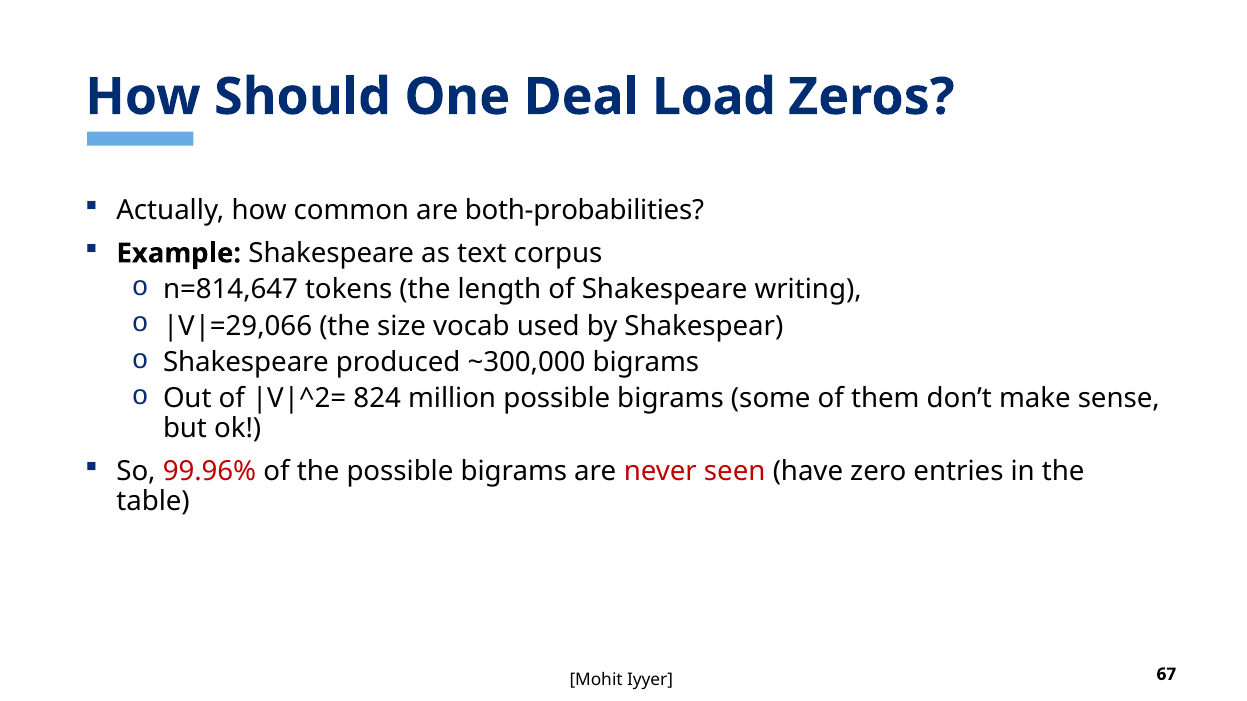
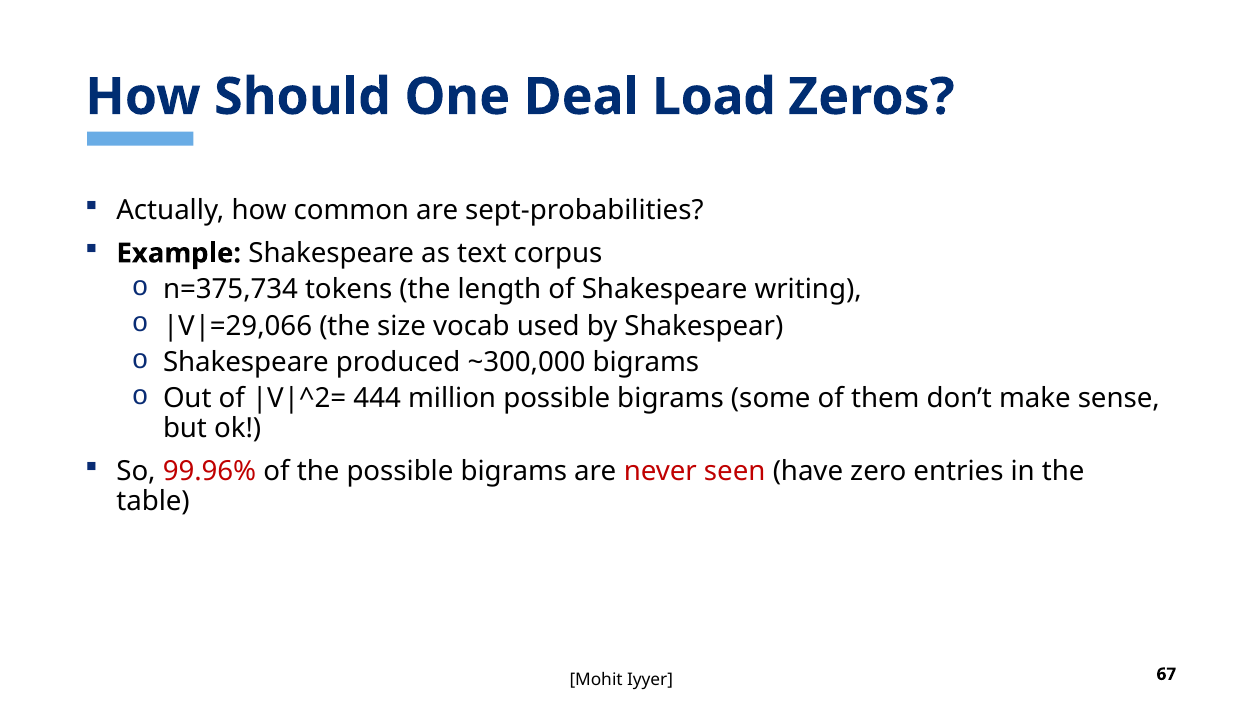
both-probabilities: both-probabilities -> sept-probabilities
n=814,647: n=814,647 -> n=375,734
824: 824 -> 444
